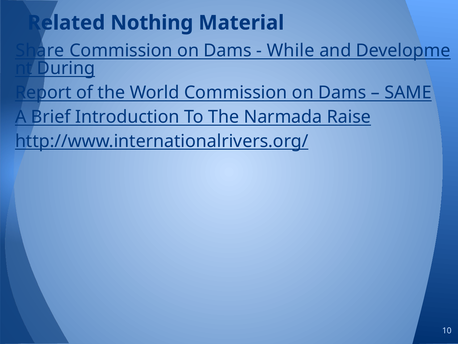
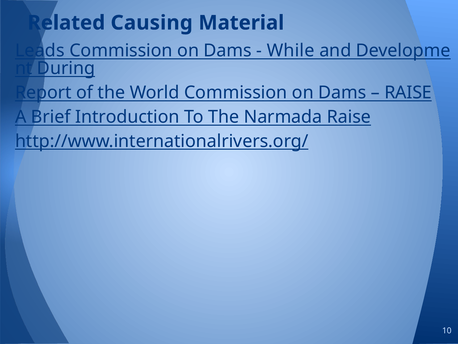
Nothing: Nothing -> Causing
Share: Share -> Leads
SAME at (408, 93): SAME -> RAISE
